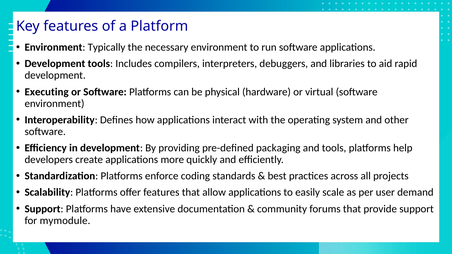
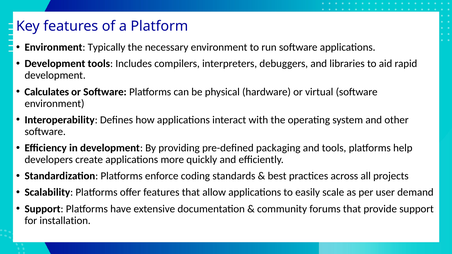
Executing: Executing -> Calculates
mymodule: mymodule -> installation
